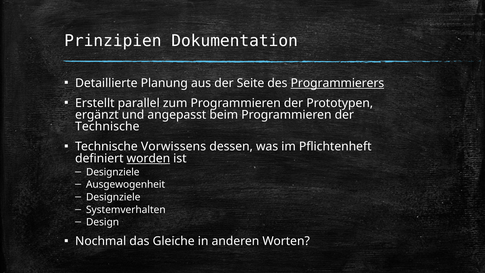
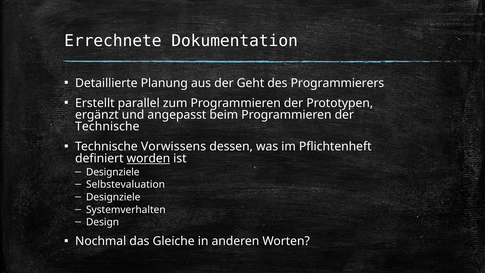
Prinzipien: Prinzipien -> Errechnete
Seite: Seite -> Geht
Programmierers underline: present -> none
Ausgewogenheit: Ausgewogenheit -> Selbstevaluation
